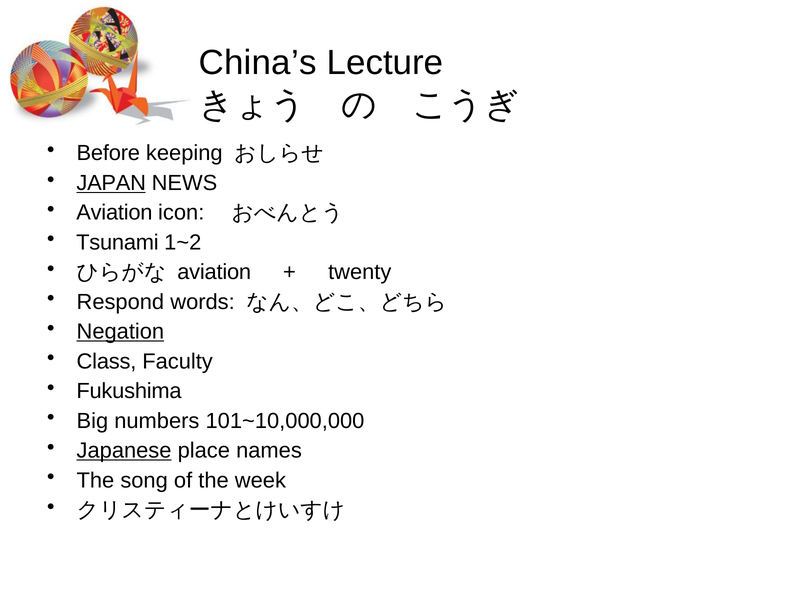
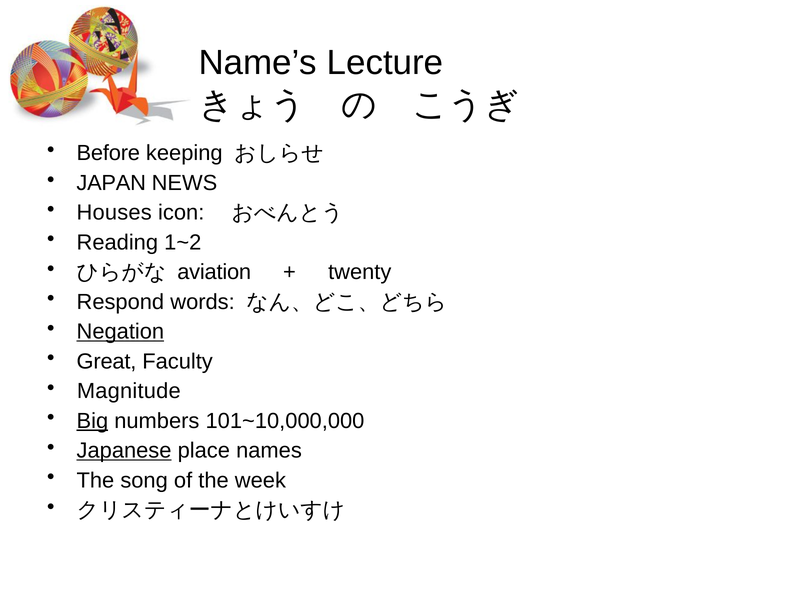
China’s: China’s -> Name’s
JAPAN underline: present -> none
Aviation at (114, 213): Aviation -> Houses
Tsunami: Tsunami -> Reading
Class: Class -> Great
Fukushima: Fukushima -> Magnitude
Big underline: none -> present
